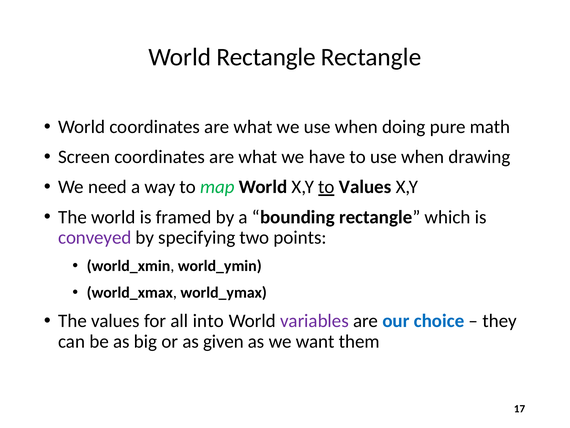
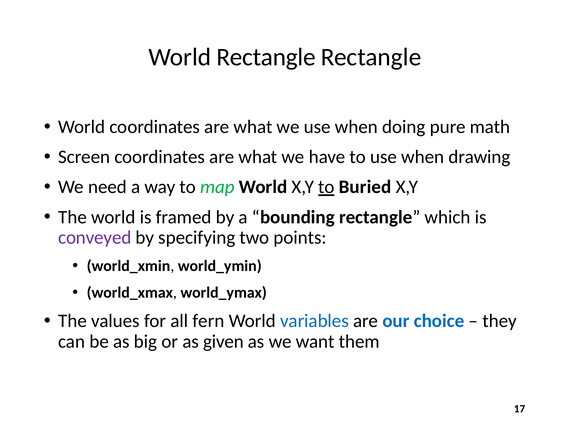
to Values: Values -> Buried
into: into -> fern
variables colour: purple -> blue
